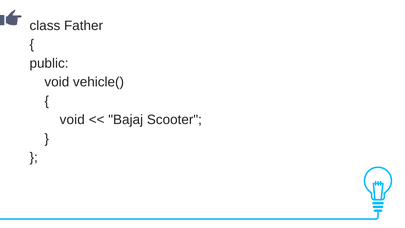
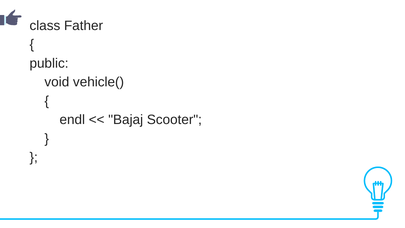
void at (72, 120): void -> endl
